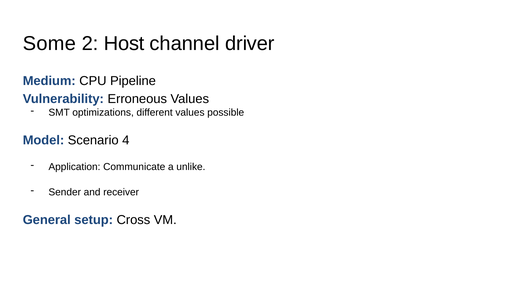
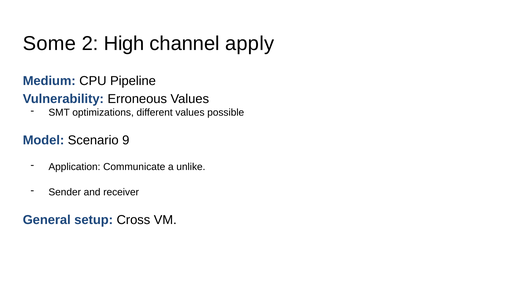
Host: Host -> High
driver: driver -> apply
4: 4 -> 9
